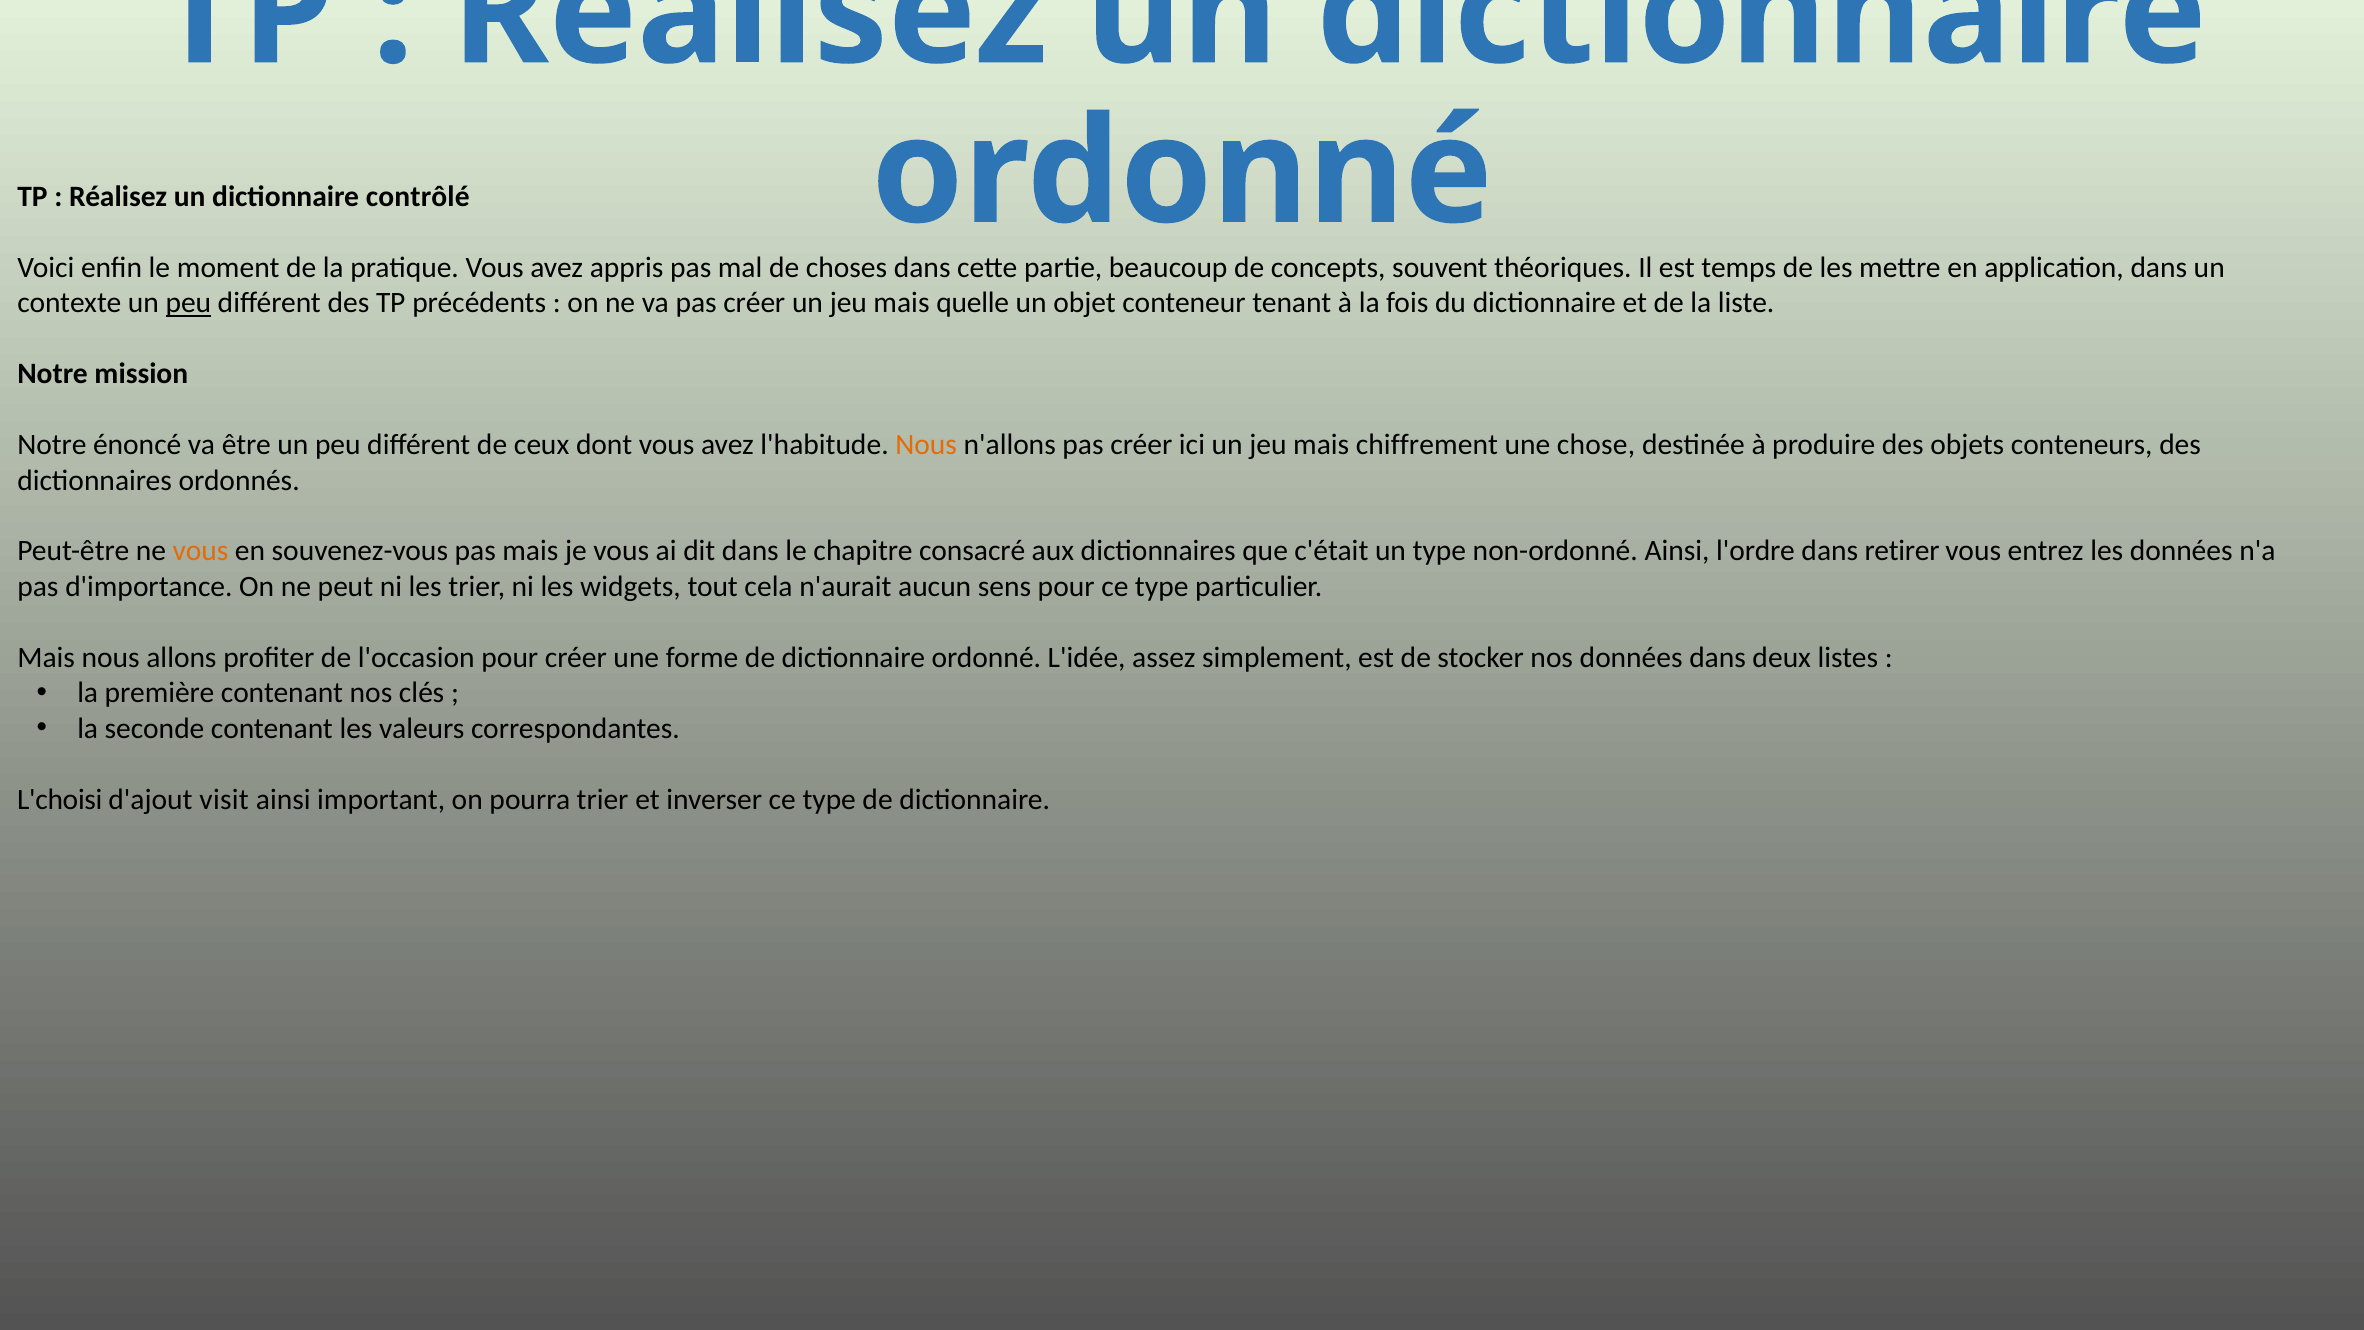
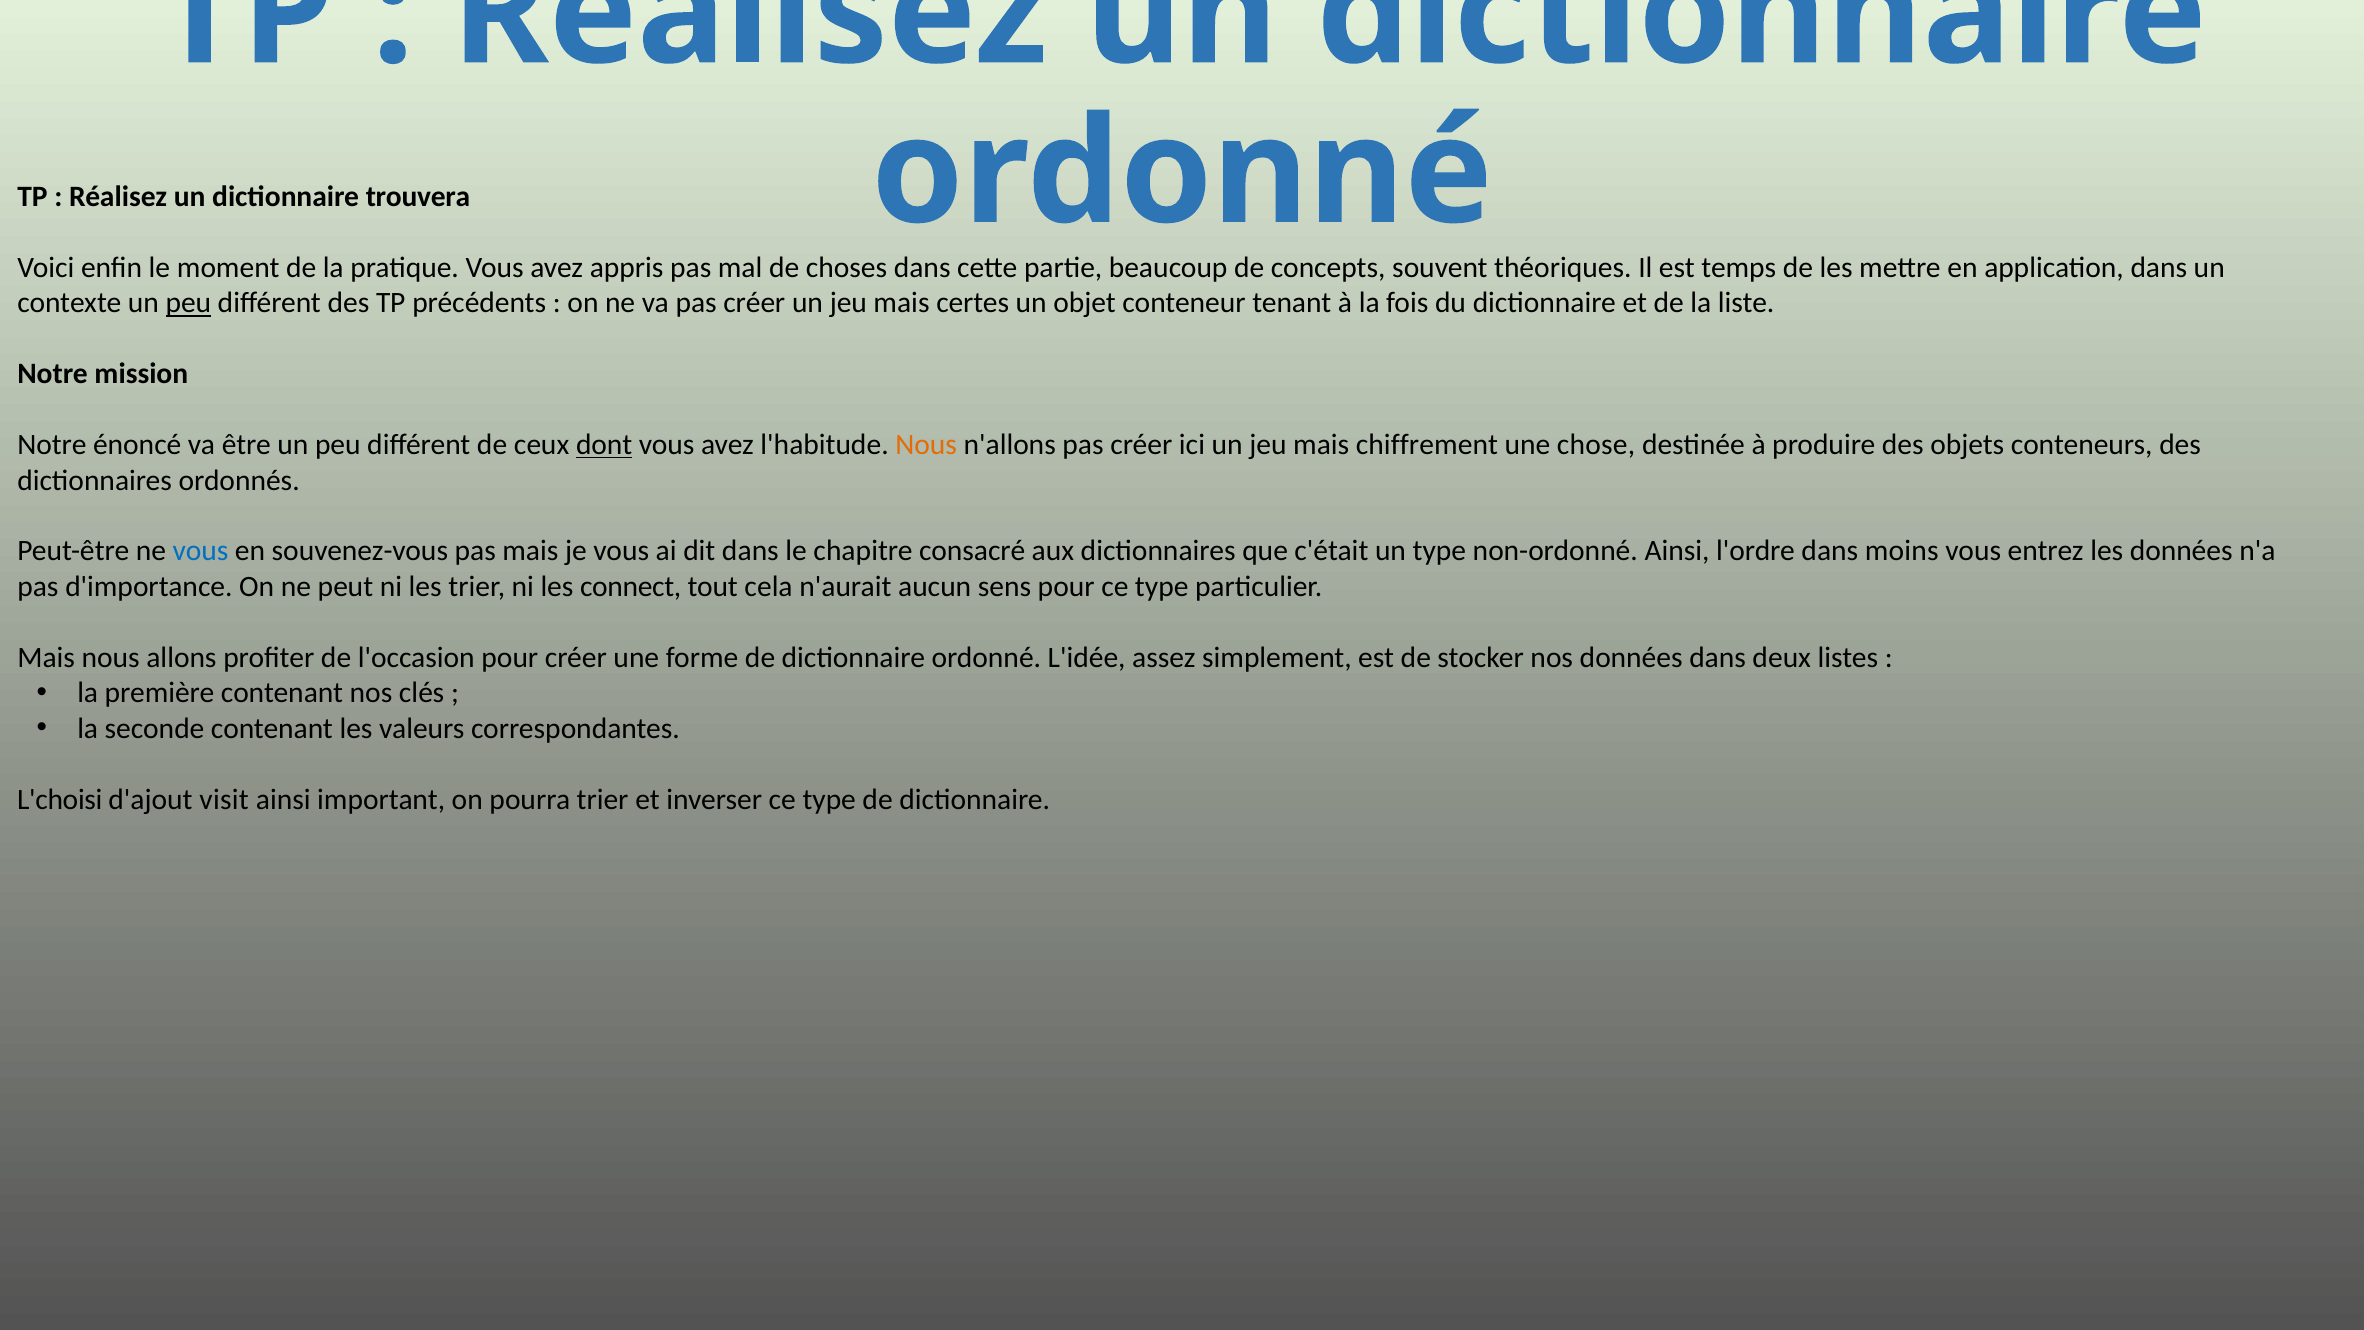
contrôlé: contrôlé -> trouvera
quelle: quelle -> certes
dont underline: none -> present
vous at (201, 551) colour: orange -> blue
retirer: retirer -> moins
widgets: widgets -> connect
